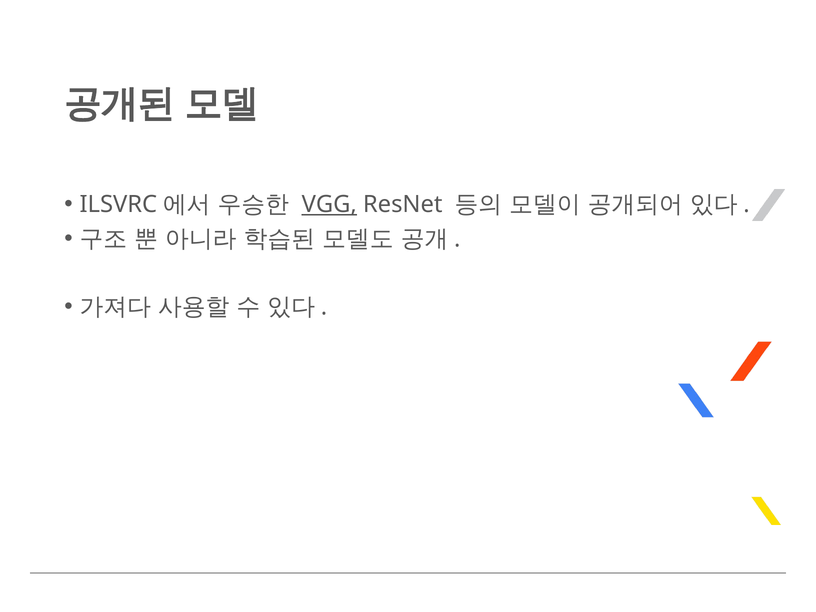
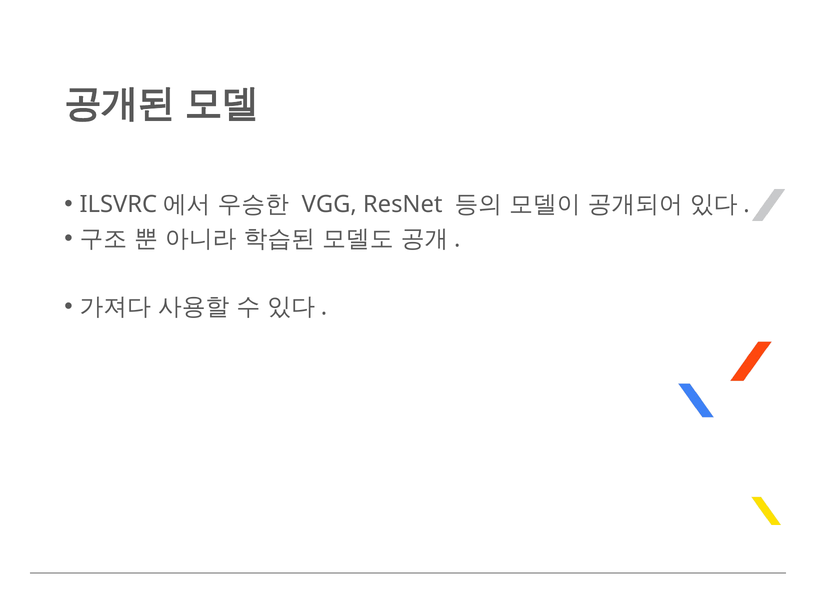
VGG underline: present -> none
